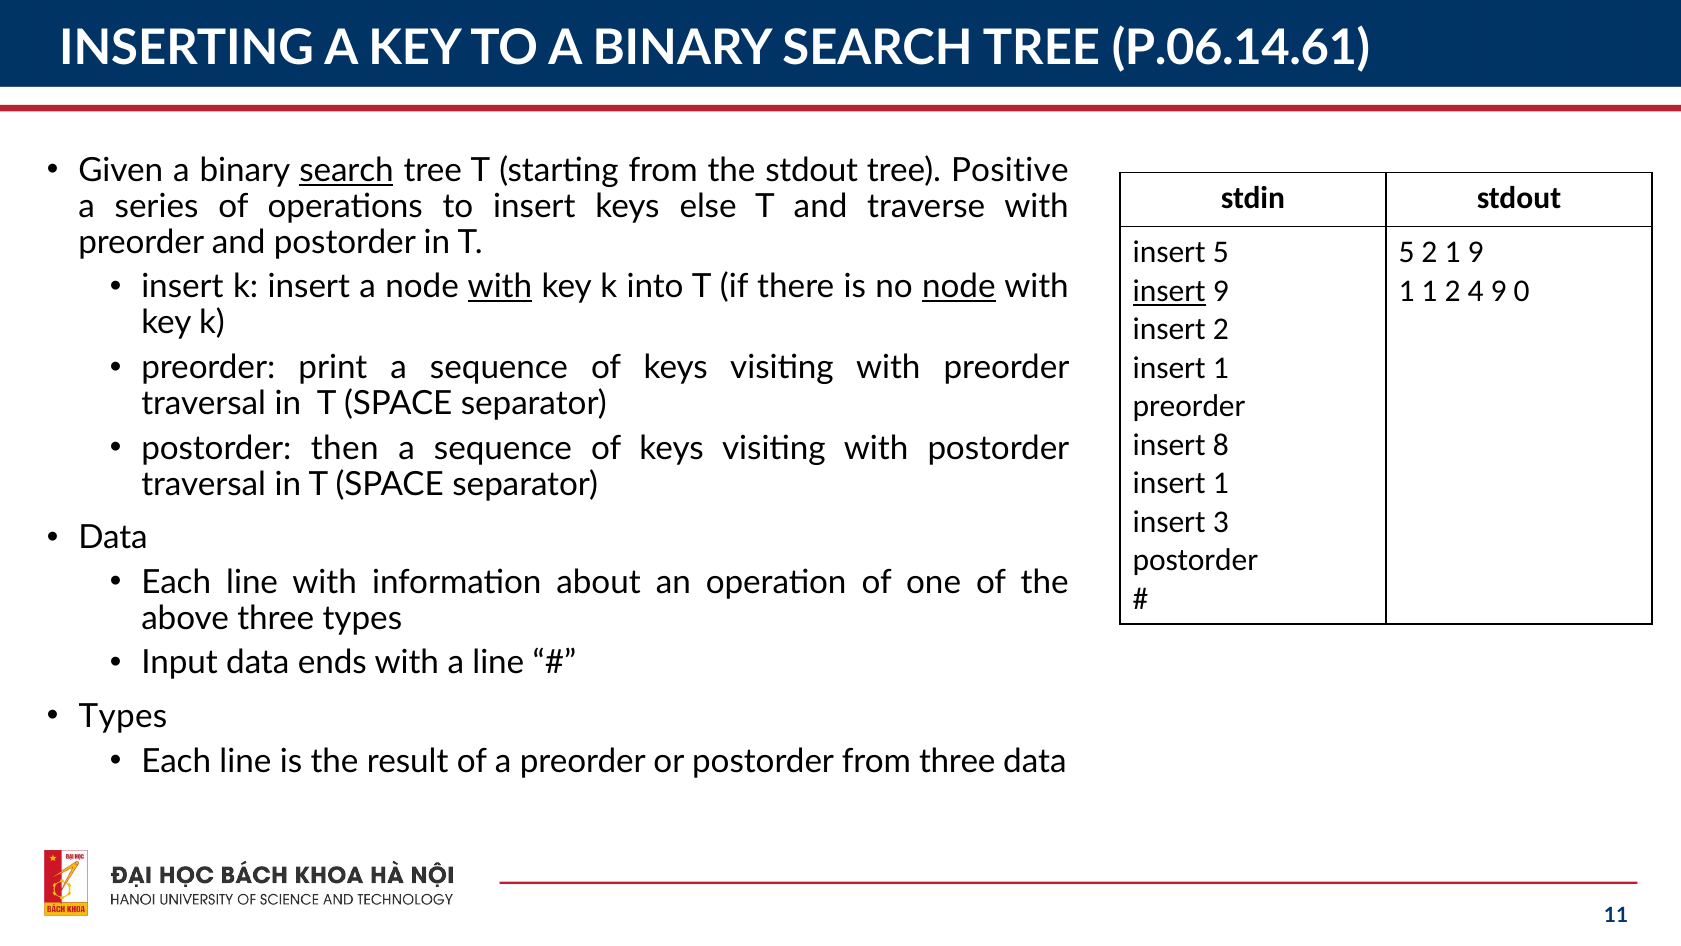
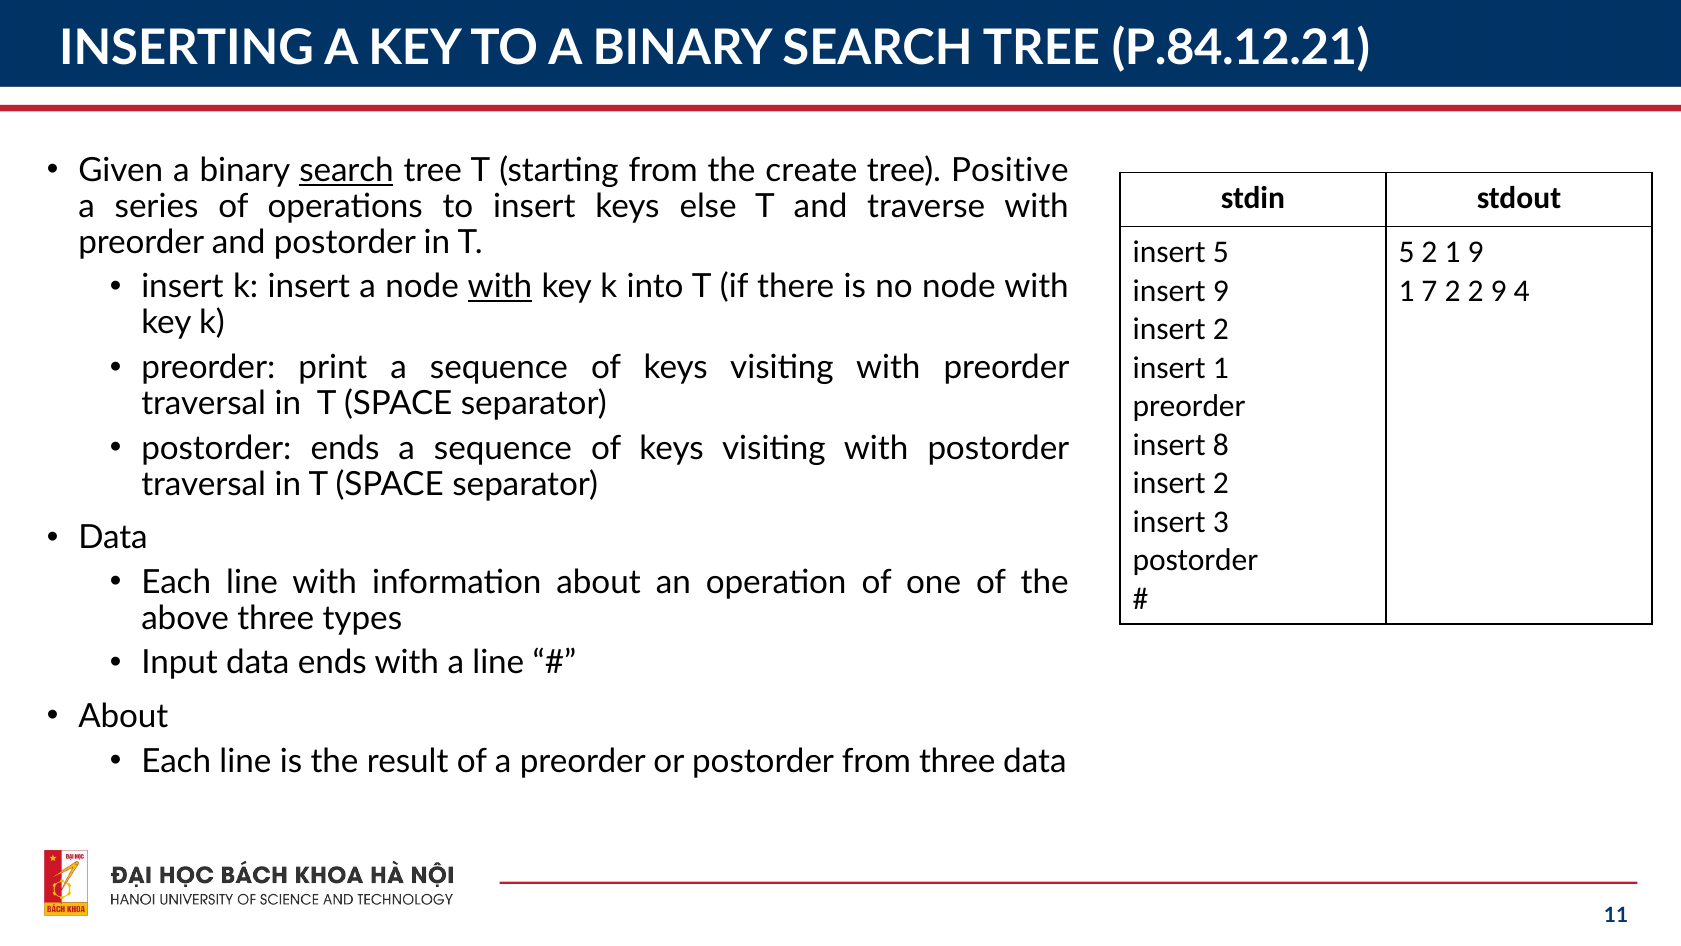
P.06.14.61: P.06.14.61 -> P.84.12.21
the stdout: stdout -> create
node at (959, 287) underline: present -> none
insert at (1169, 291) underline: present -> none
1 1: 1 -> 7
2 4: 4 -> 2
0: 0 -> 4
postorder then: then -> ends
1 at (1221, 483): 1 -> 2
Types at (123, 716): Types -> About
